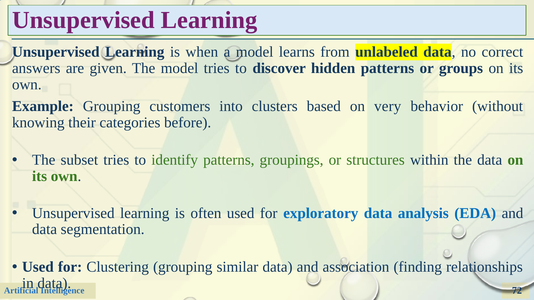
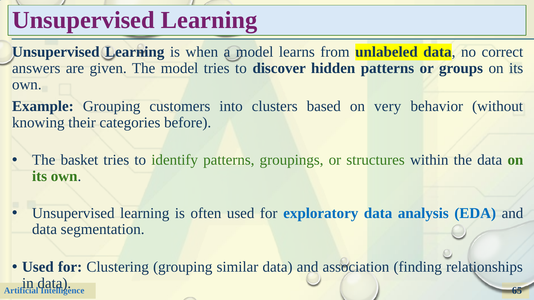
subset: subset -> basket
72: 72 -> 65
